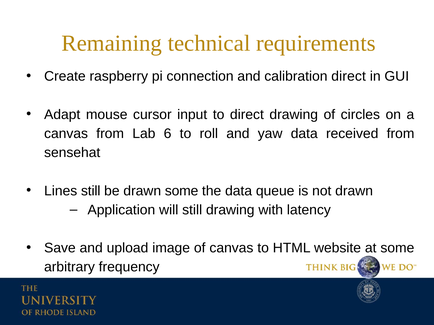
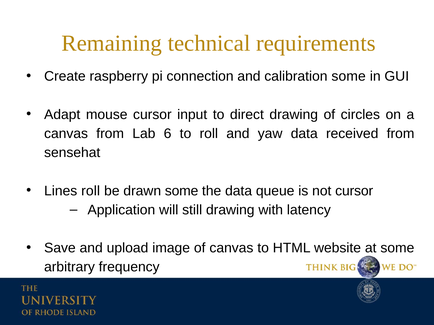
calibration direct: direct -> some
Lines still: still -> roll
not drawn: drawn -> cursor
